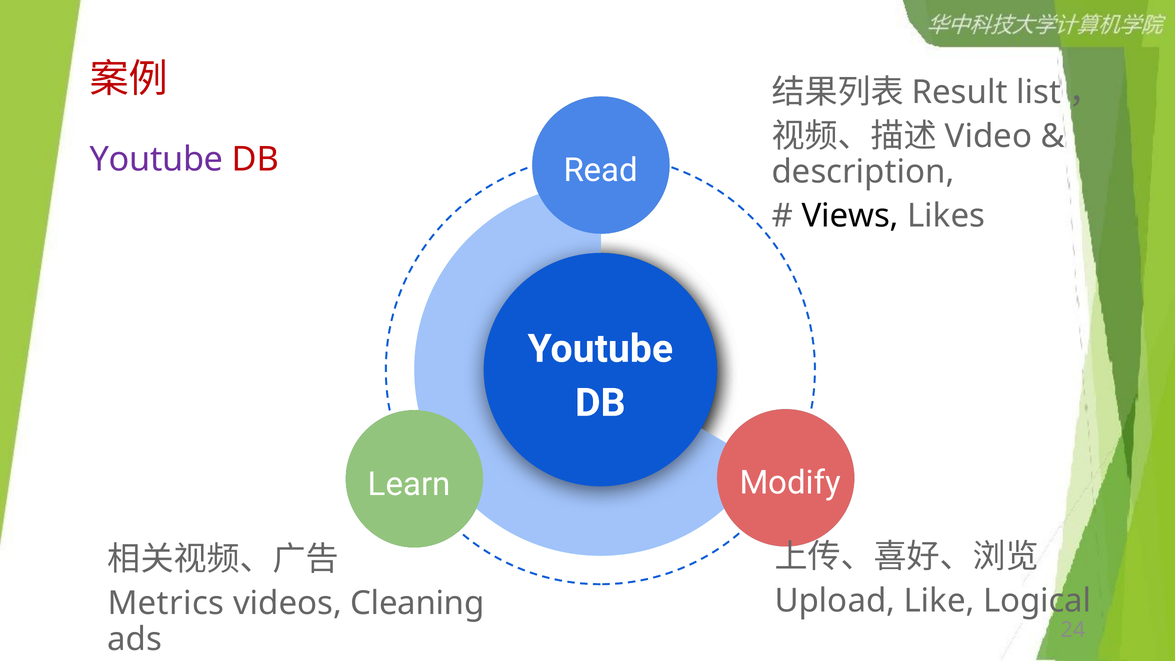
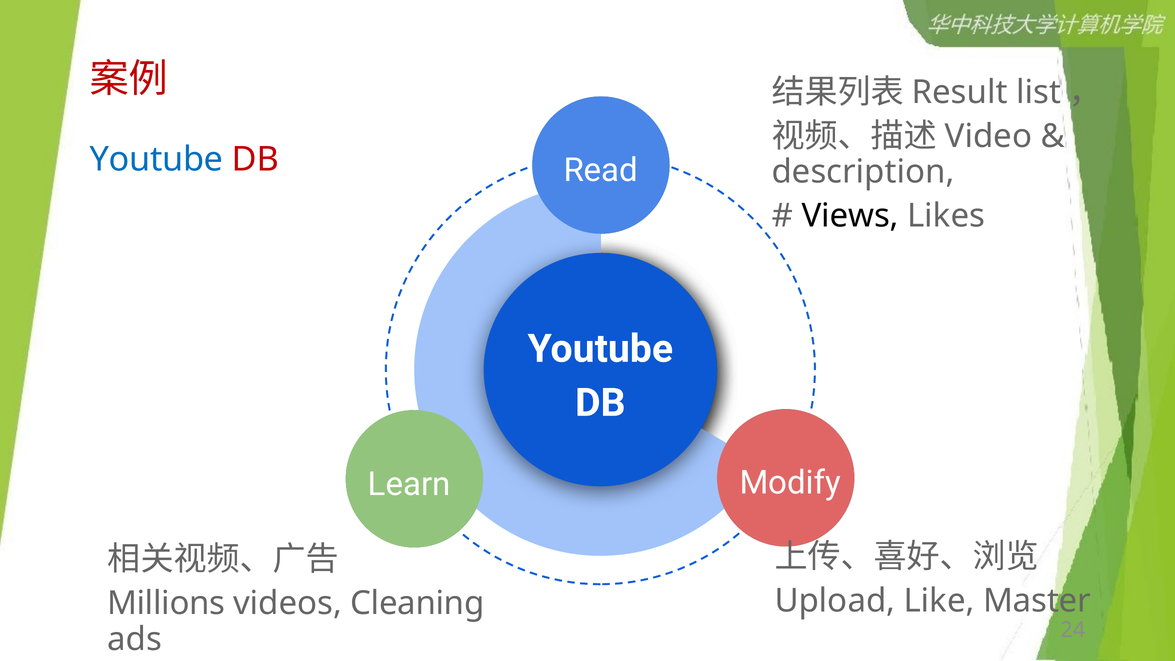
Youtube at (156, 159) colour: purple -> blue
Logical: Logical -> Master
Metrics: Metrics -> Millions
